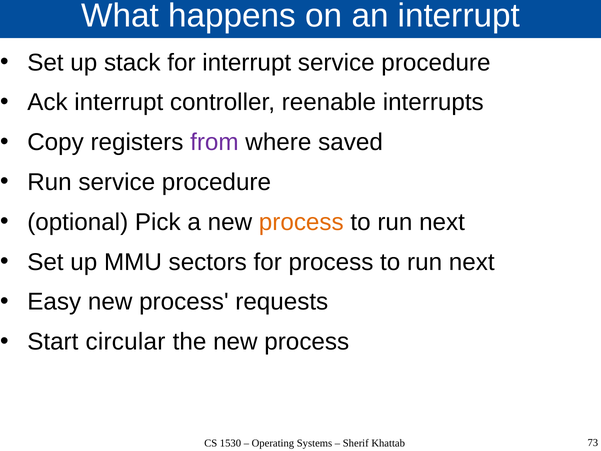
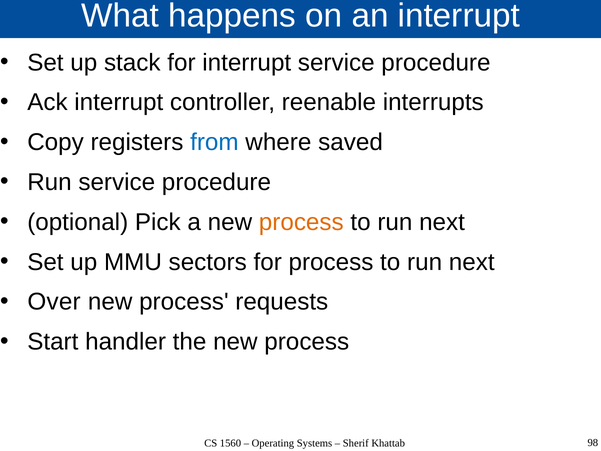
from colour: purple -> blue
Easy: Easy -> Over
circular: circular -> handler
1530: 1530 -> 1560
73: 73 -> 98
